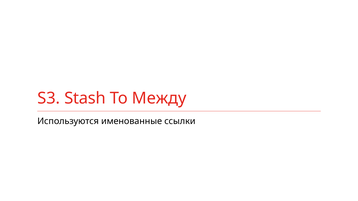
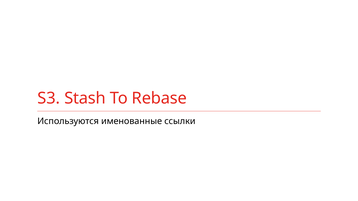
Между: Между -> Rebase
